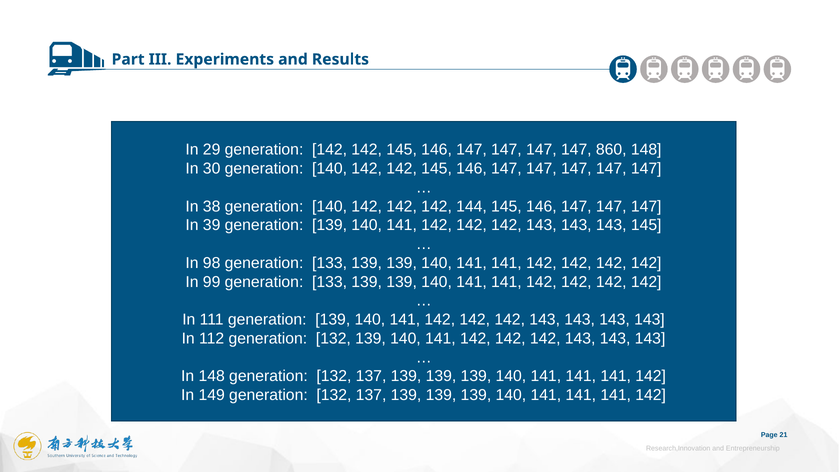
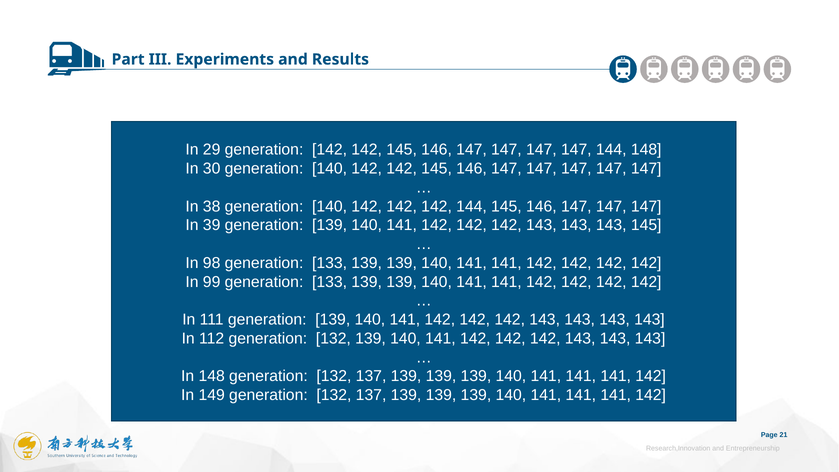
147 860: 860 -> 144
